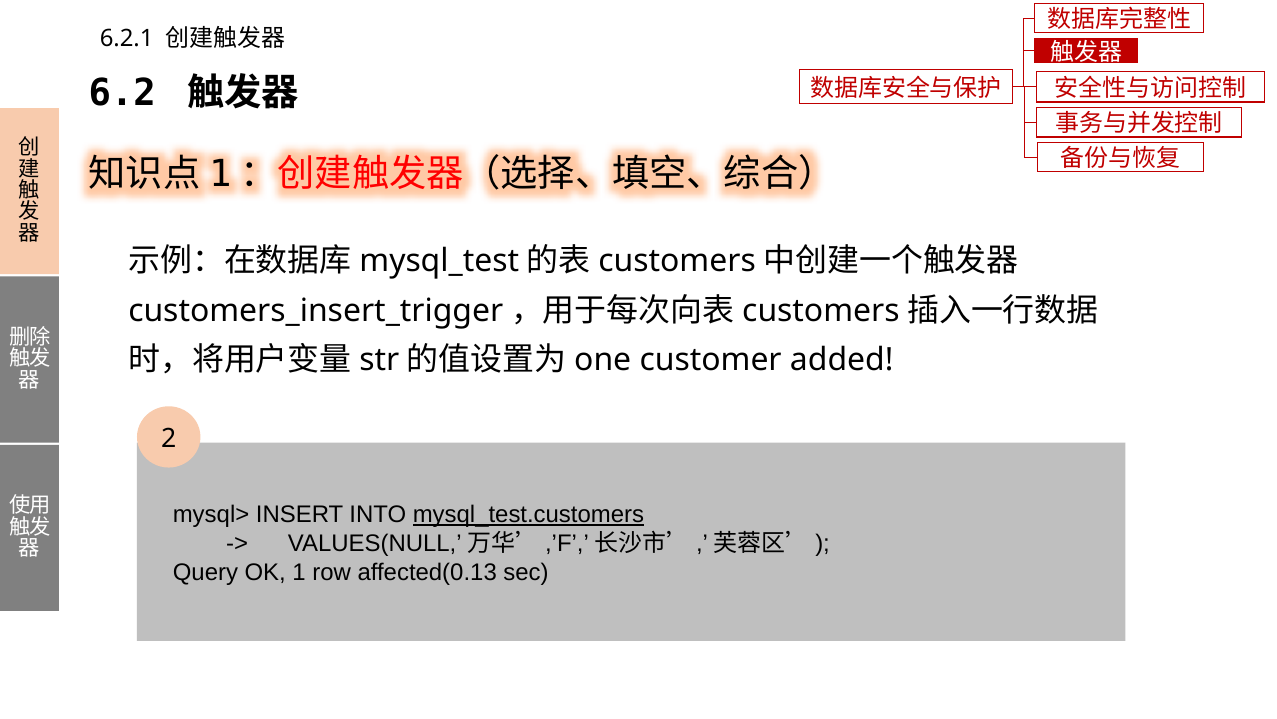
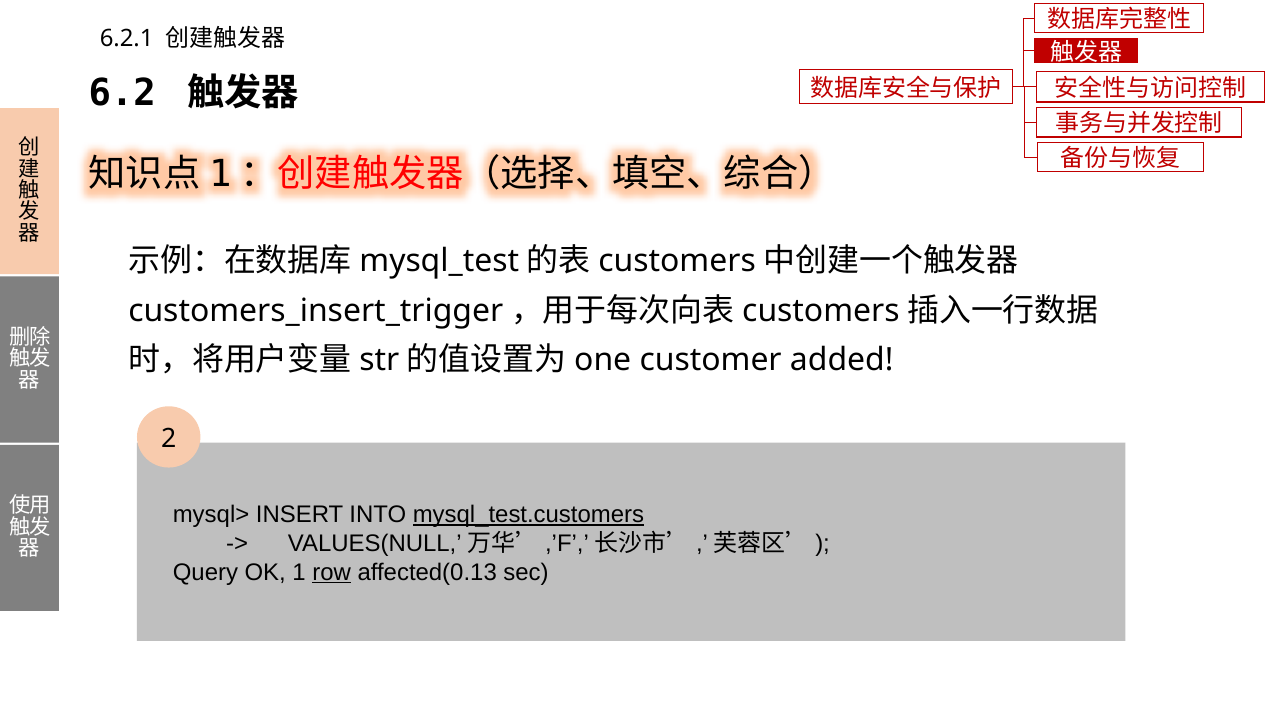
row underline: none -> present
